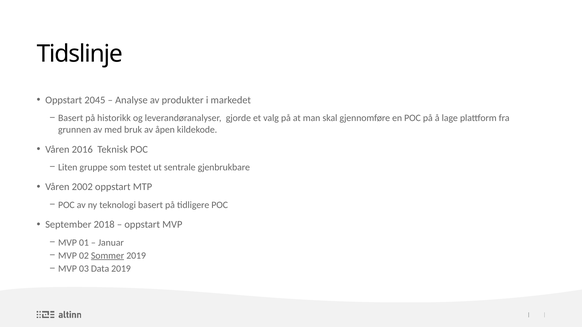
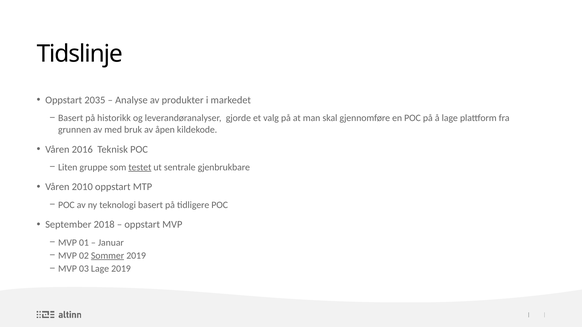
2045: 2045 -> 2035
testet underline: none -> present
2002: 2002 -> 2010
03 Data: Data -> Lage
